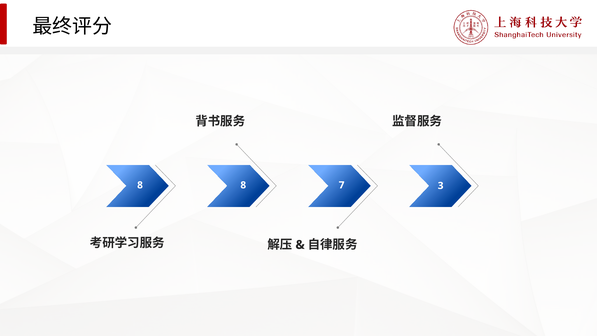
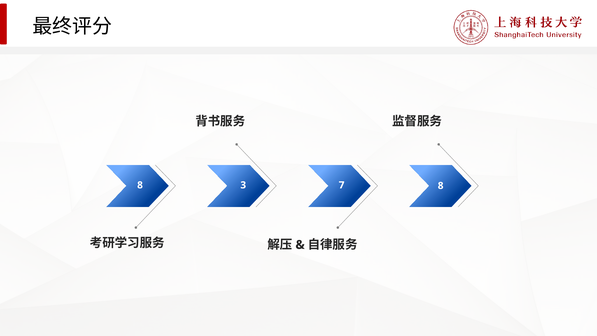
8 8: 8 -> 3
7 3: 3 -> 8
